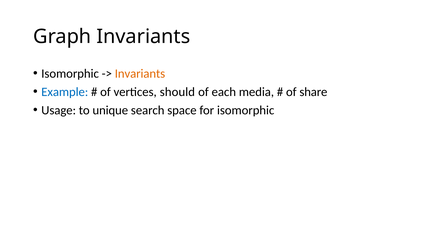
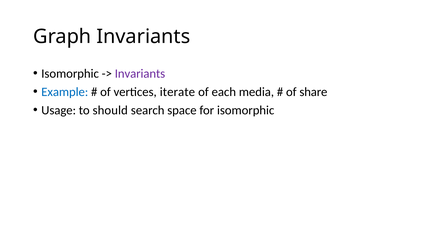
Invariants at (140, 74) colour: orange -> purple
should: should -> iterate
unique: unique -> should
